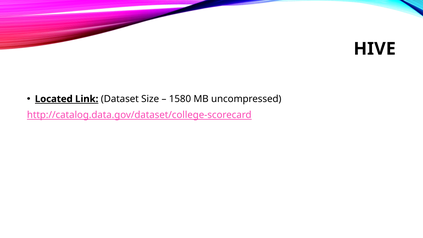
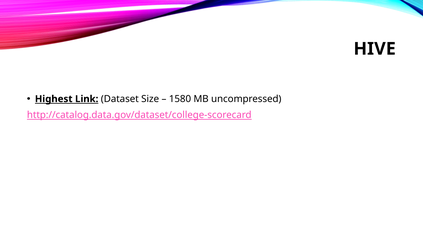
Located: Located -> Highest
